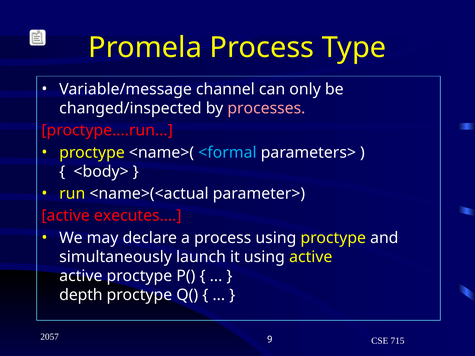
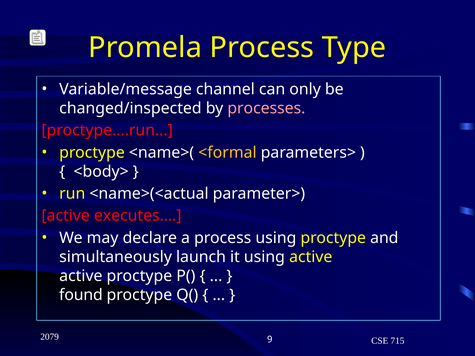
<formal colour: light blue -> yellow
depth: depth -> found
2057: 2057 -> 2079
